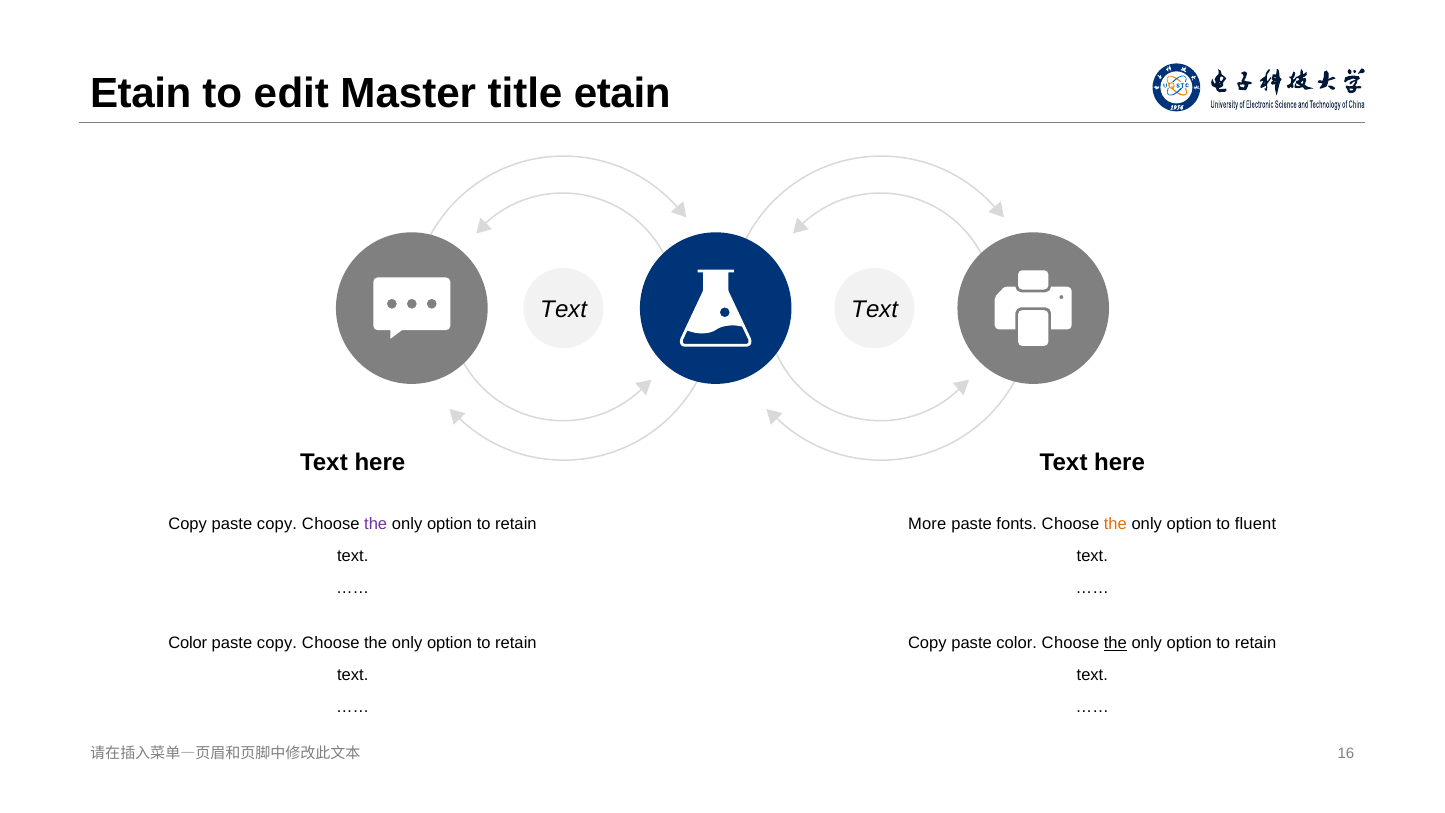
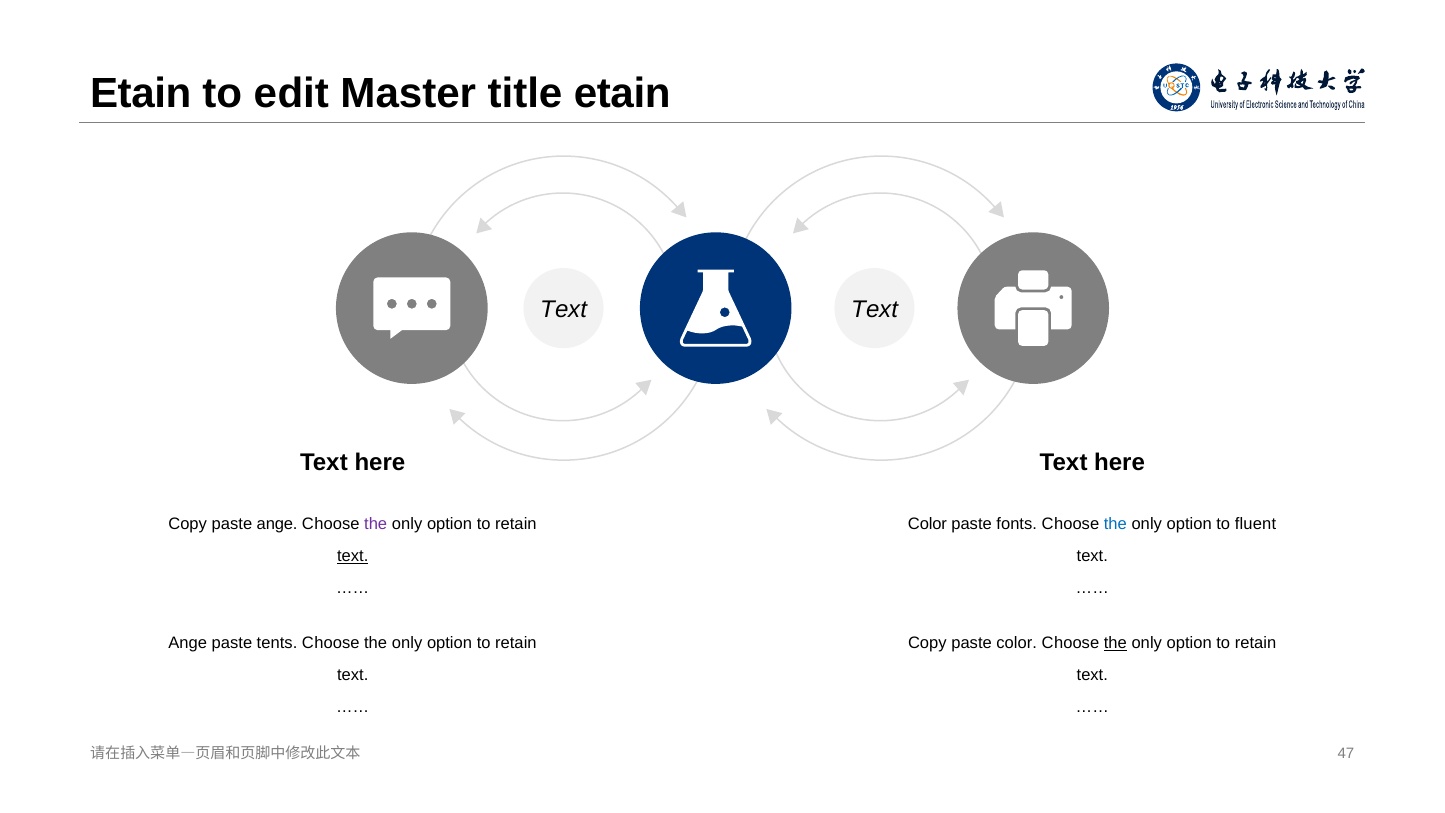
Copy paste copy: copy -> ange
More at (927, 524): More -> Color
the at (1115, 524) colour: orange -> blue
text at (353, 556) underline: none -> present
Color at (188, 643): Color -> Ange
copy at (277, 643): copy -> tents
16: 16 -> 47
